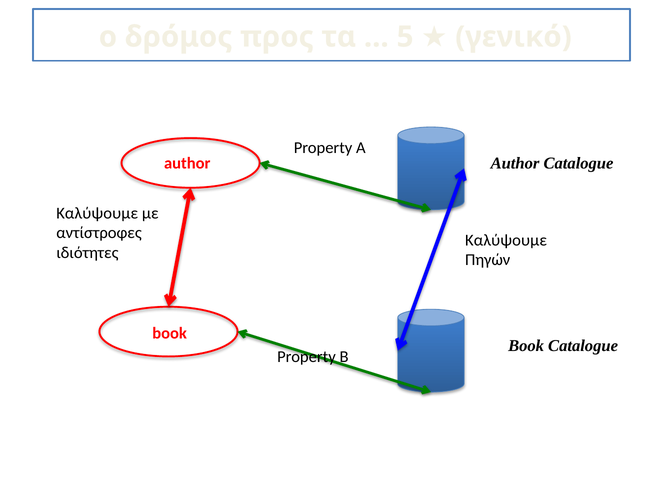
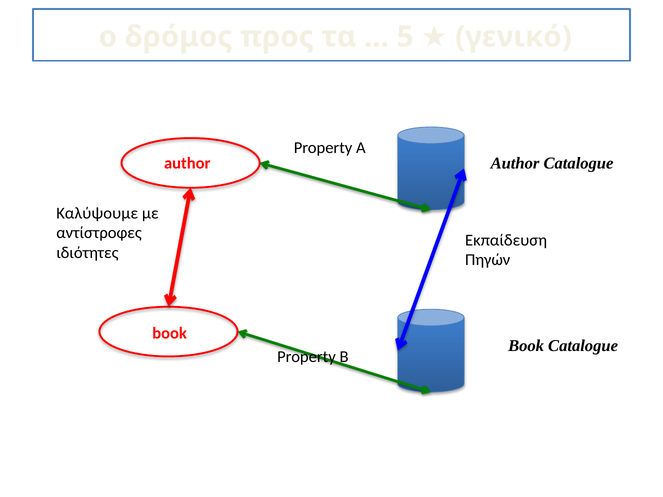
Καλύψουμε at (506, 240): Καλύψουμε -> Εκπαίδευση
